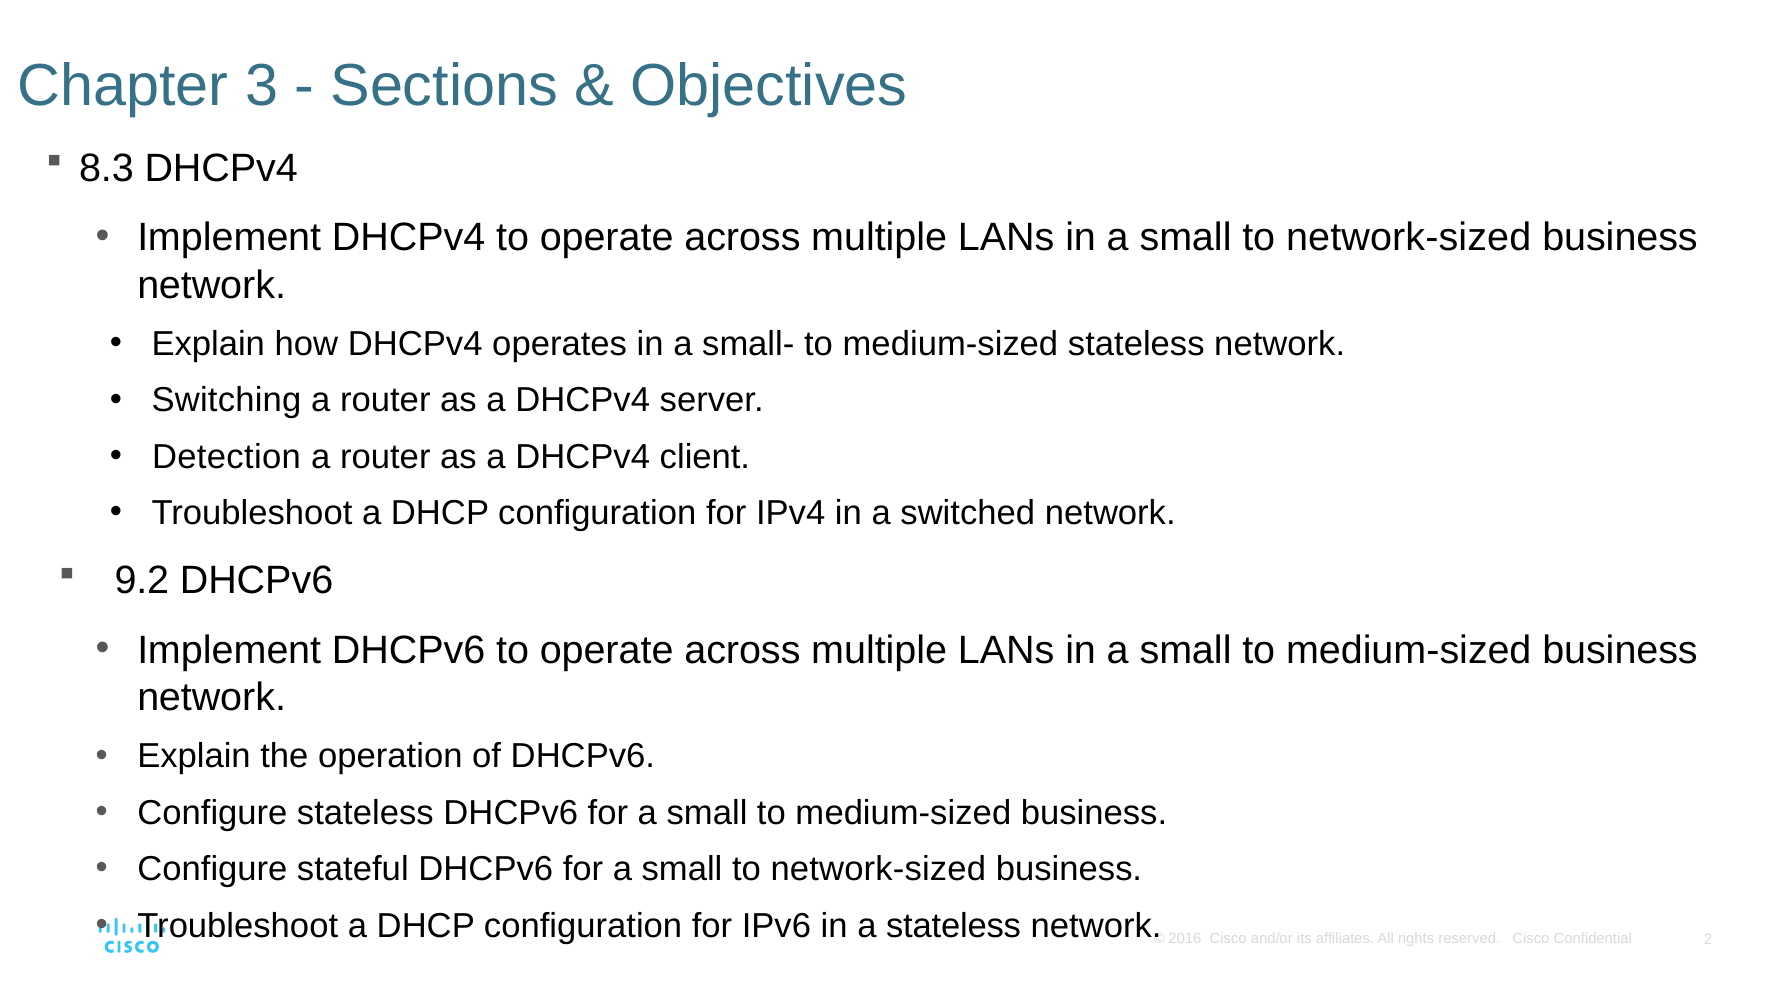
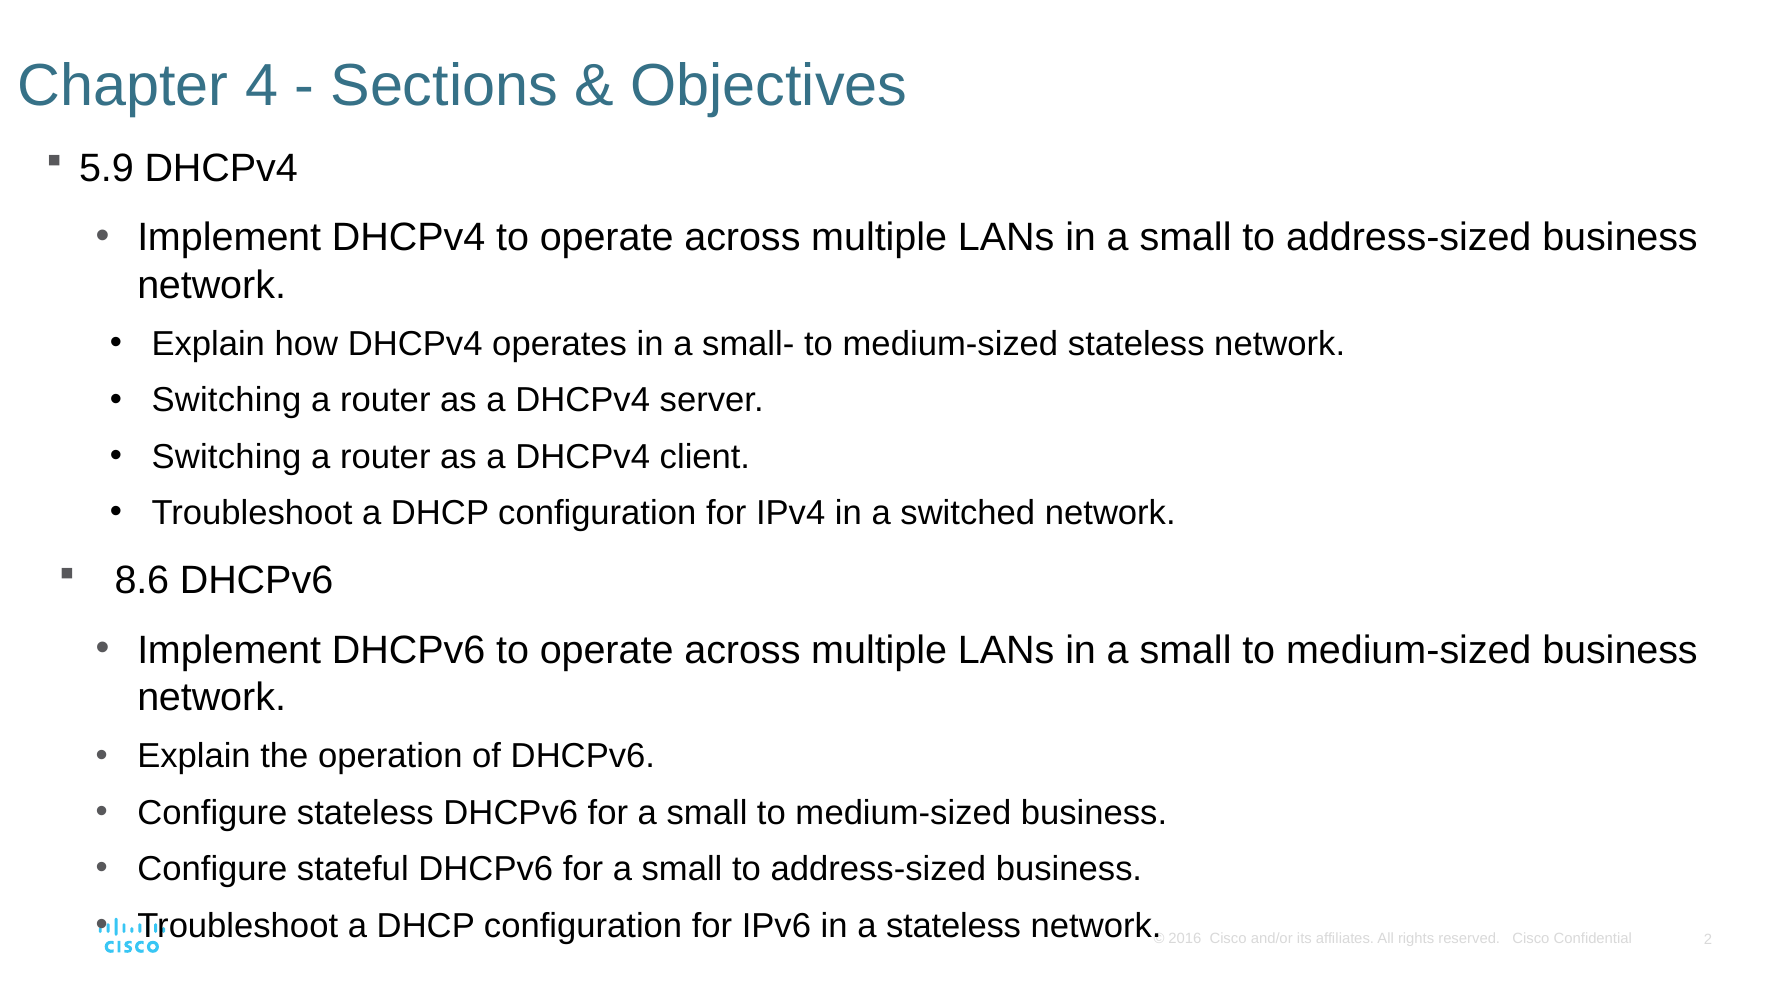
3: 3 -> 4
8.3: 8.3 -> 5.9
network-sized at (1409, 238): network-sized -> address-sized
Detection at (226, 457): Detection -> Switching
9.2: 9.2 -> 8.6
network-sized at (878, 869): network-sized -> address-sized
